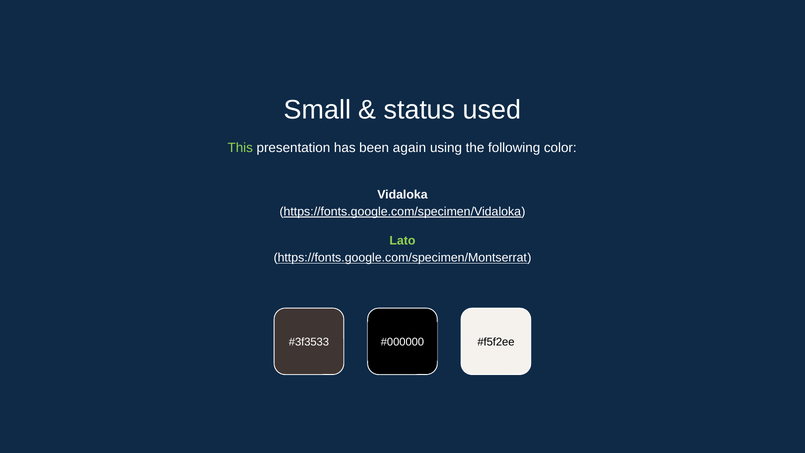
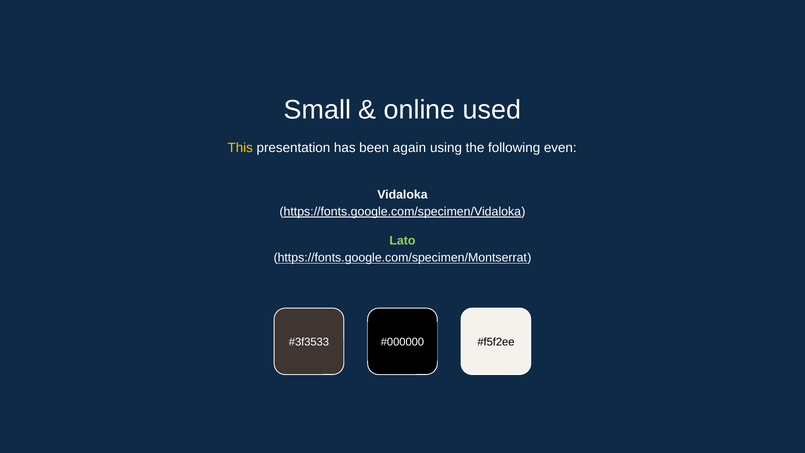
status: status -> online
This colour: light green -> yellow
color: color -> even
